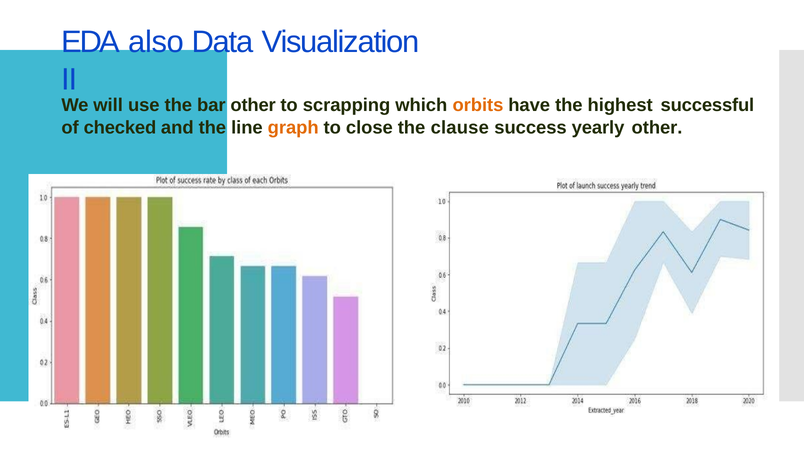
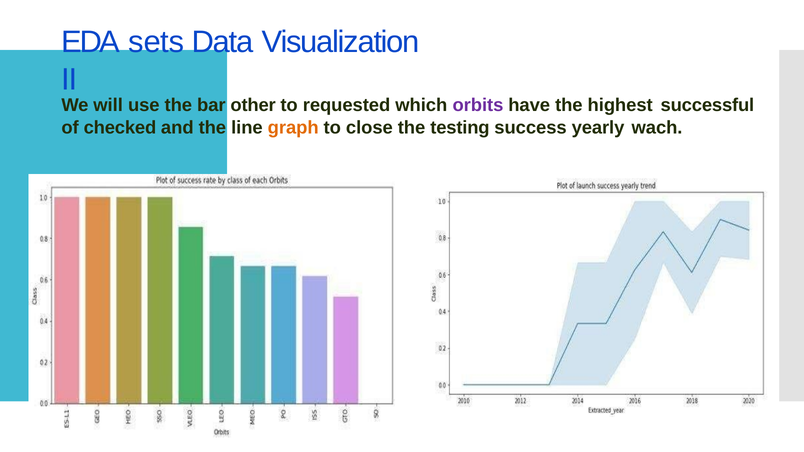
also: also -> sets
scrapping: scrapping -> requested
orbits colour: orange -> purple
clause: clause -> testing
yearly other: other -> wach
